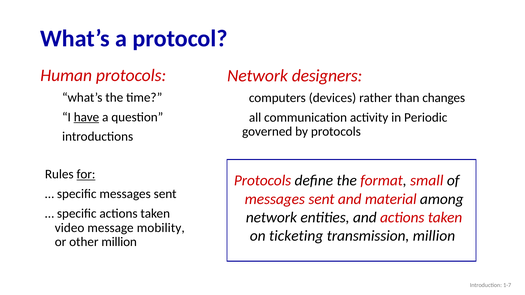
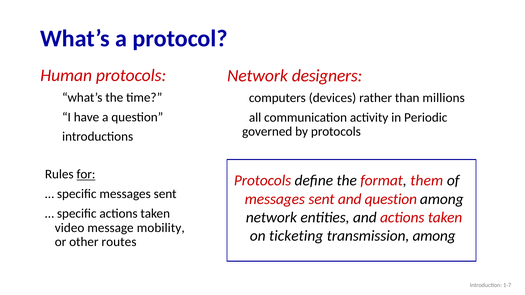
changes: changes -> millions
have underline: present -> none
small: small -> them
and material: material -> question
transmission million: million -> among
other million: million -> routes
